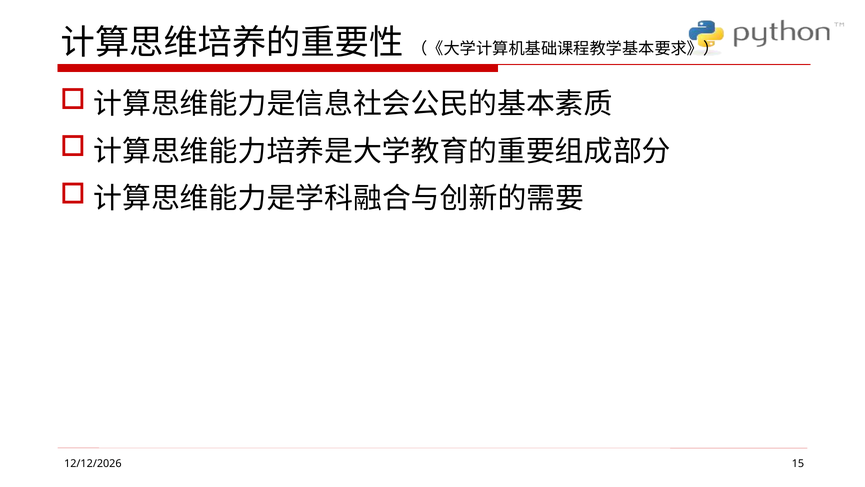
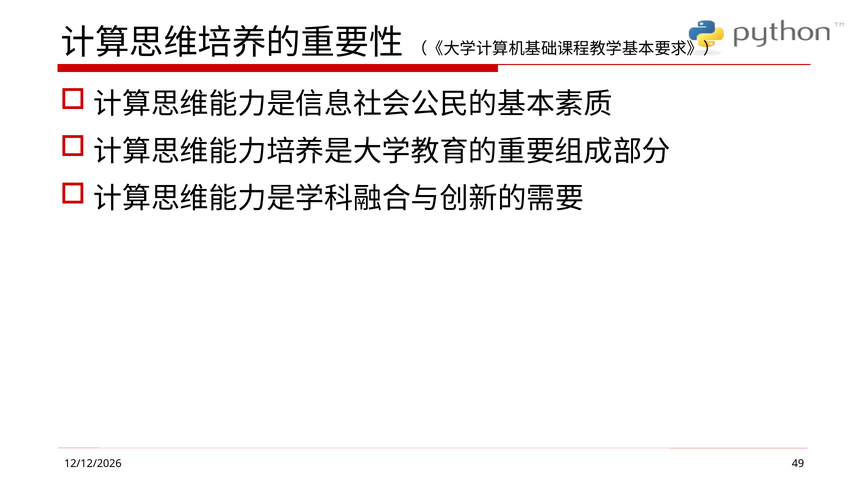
15: 15 -> 49
